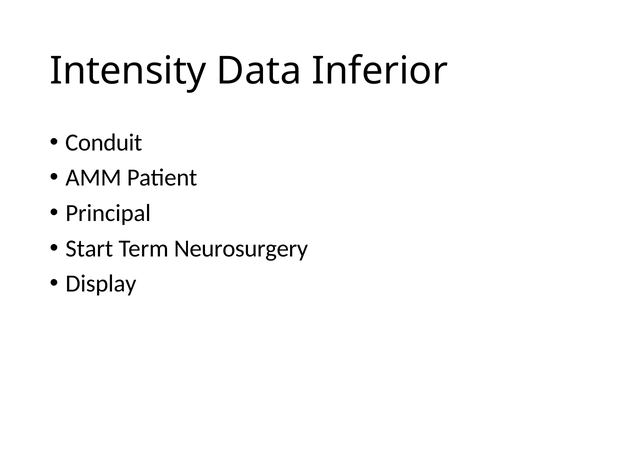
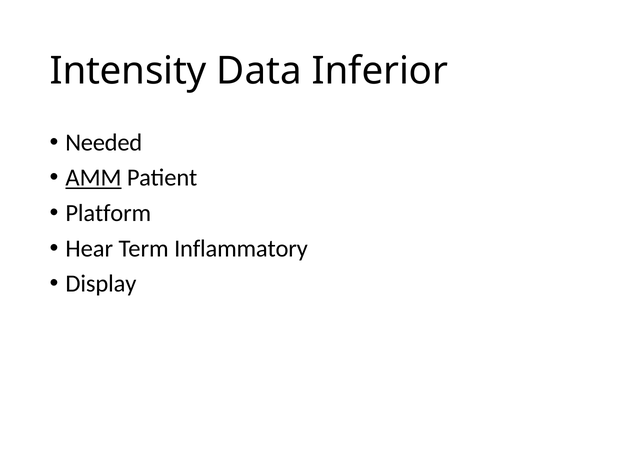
Conduit: Conduit -> Needed
AMM underline: none -> present
Principal: Principal -> Platform
Start: Start -> Hear
Neurosurgery: Neurosurgery -> Inflammatory
